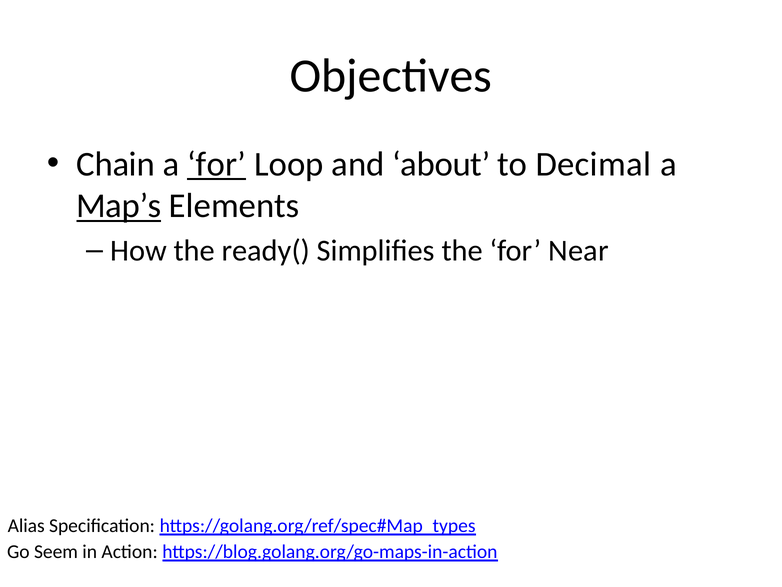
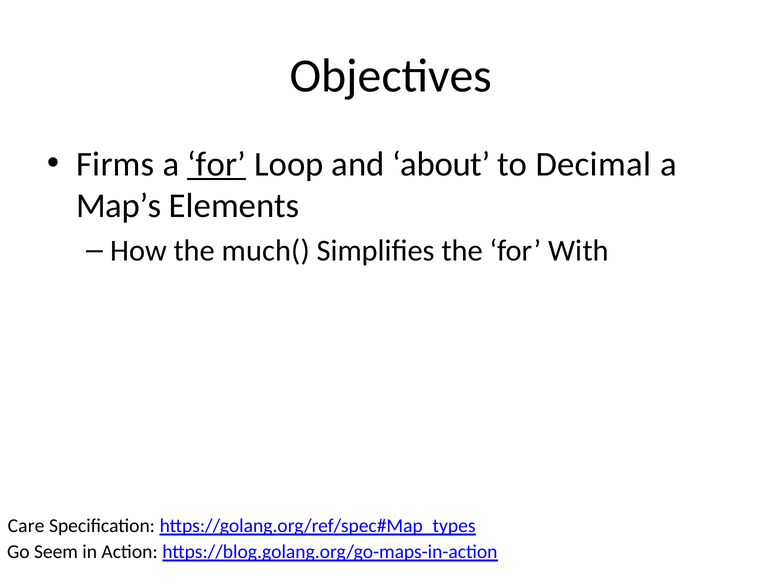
Chain: Chain -> Firms
Map’s underline: present -> none
ready(: ready( -> much(
Near: Near -> With
Alias: Alias -> Care
